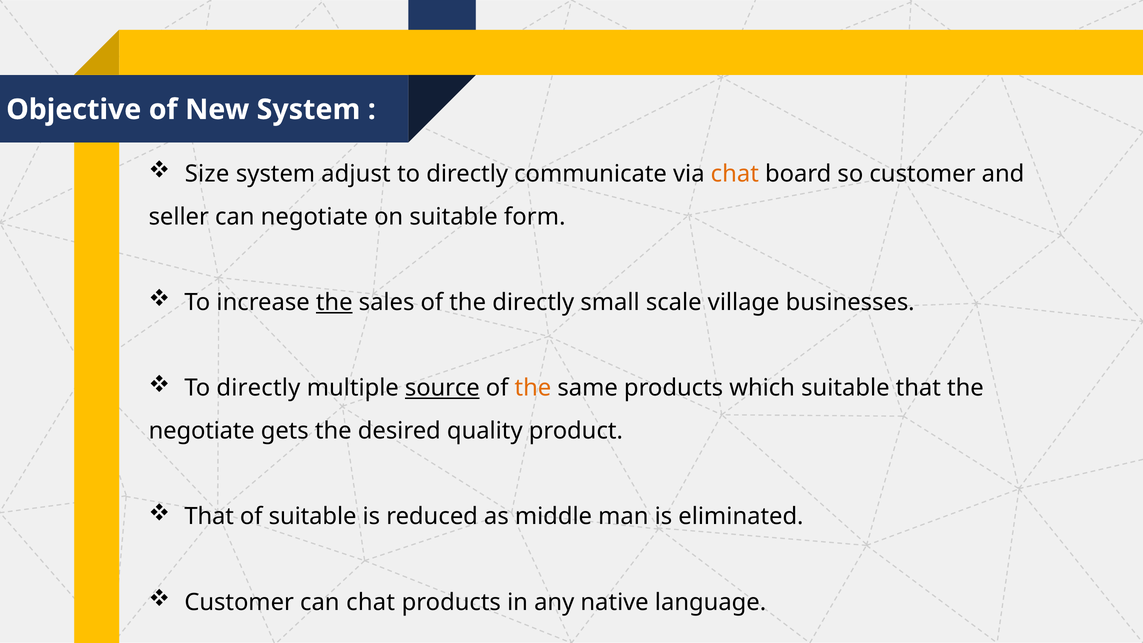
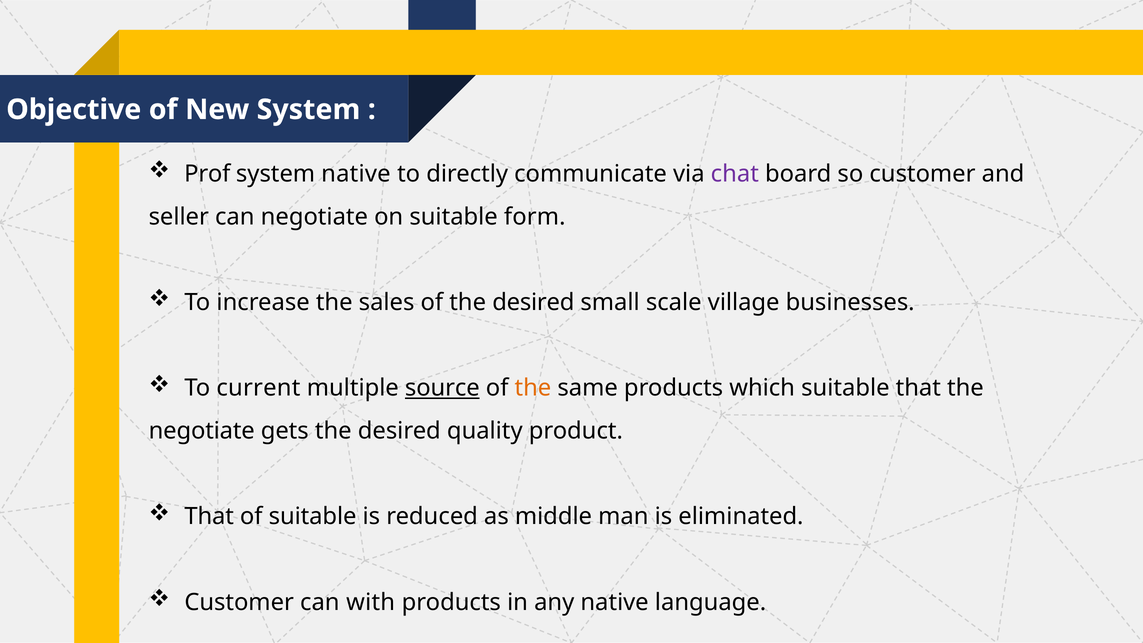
Size: Size -> Prof
system adjust: adjust -> native
chat at (735, 174) colour: orange -> purple
the at (334, 302) underline: present -> none
of the directly: directly -> desired
directly at (258, 388): directly -> current
can chat: chat -> with
